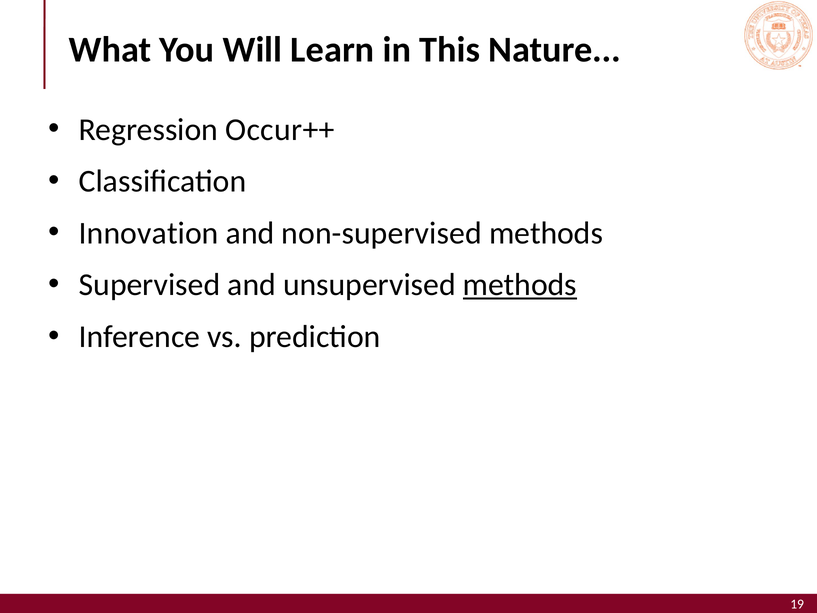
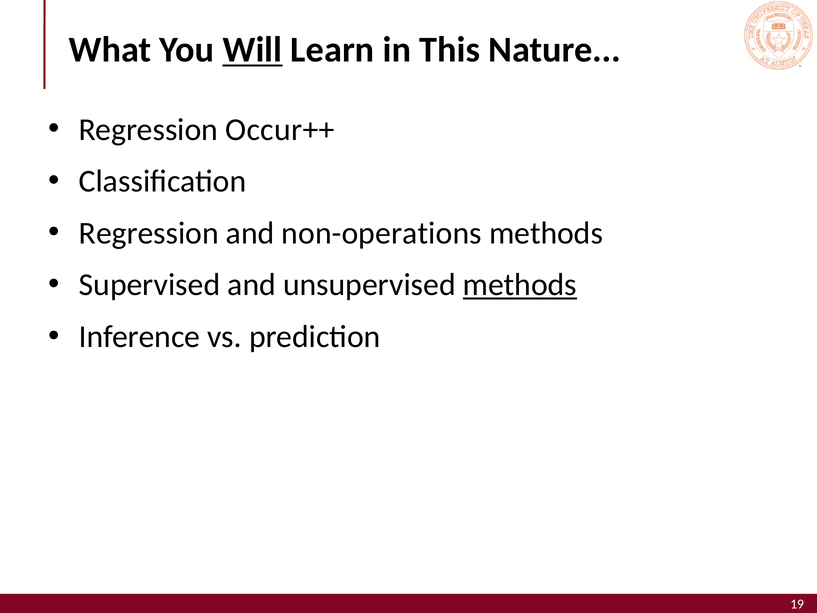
Will underline: none -> present
Innovation at (149, 233): Innovation -> Regression
non-supervised: non-supervised -> non-operations
